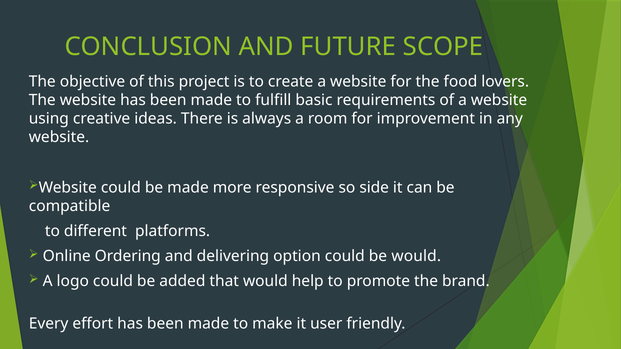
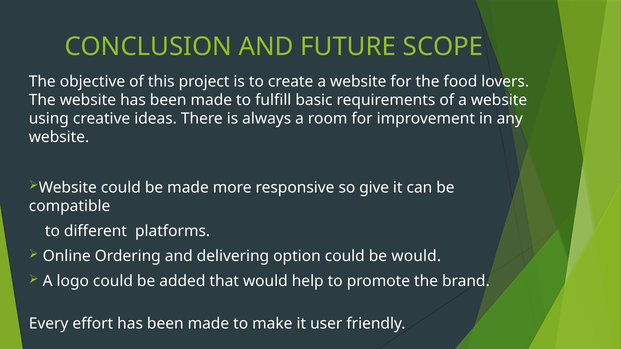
side: side -> give
